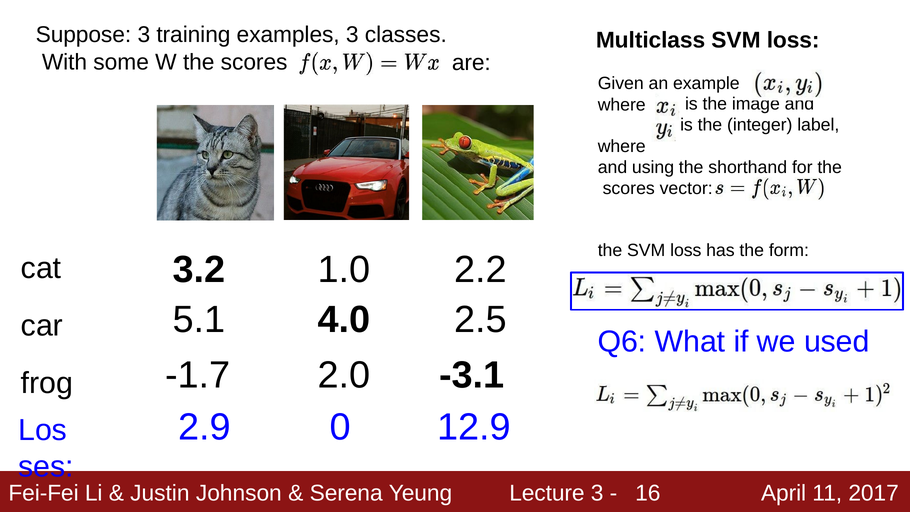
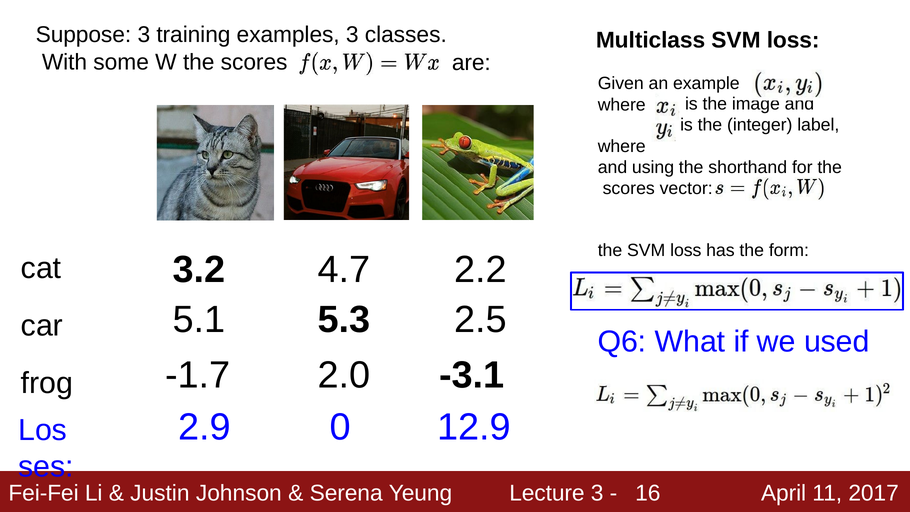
1.0: 1.0 -> 4.7
4.0: 4.0 -> 5.3
